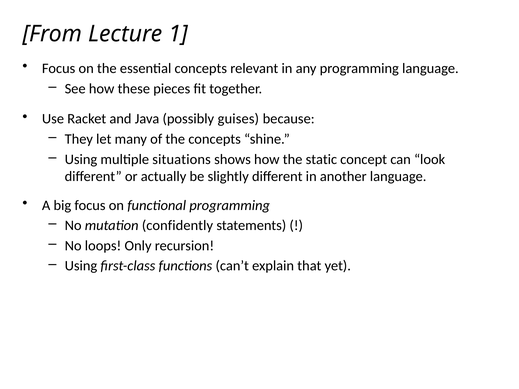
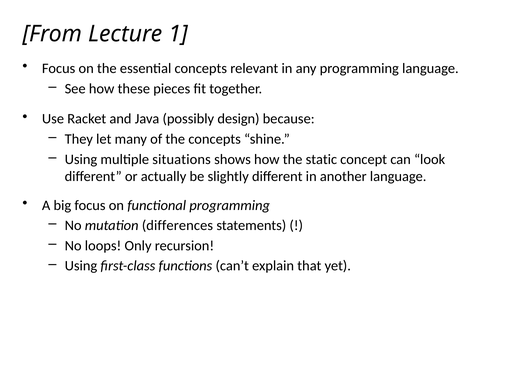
guises: guises -> design
confidently: confidently -> differences
